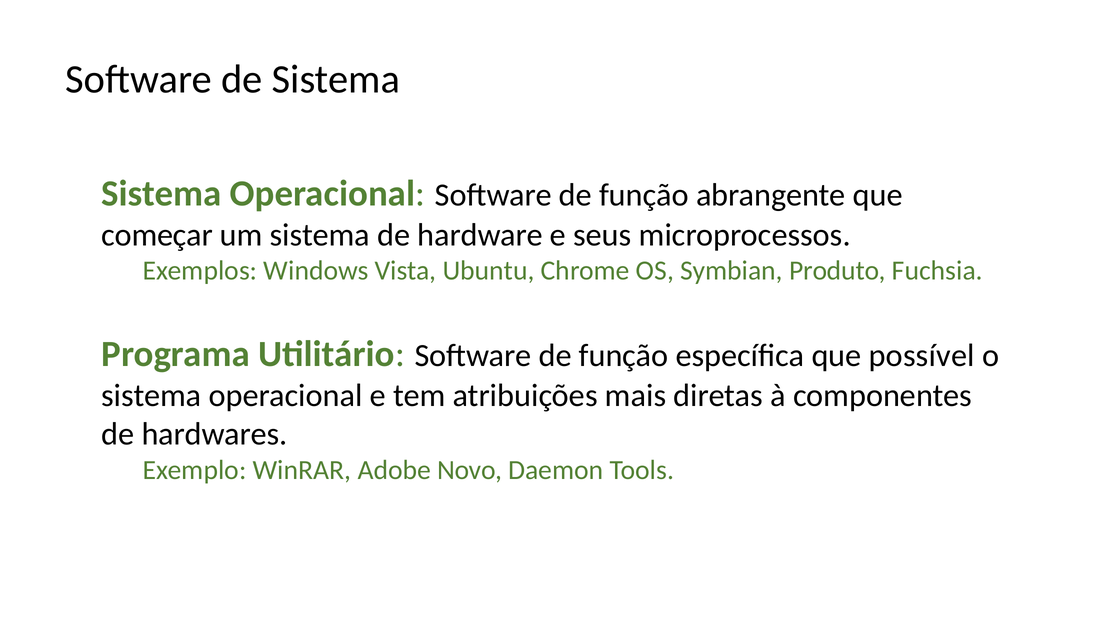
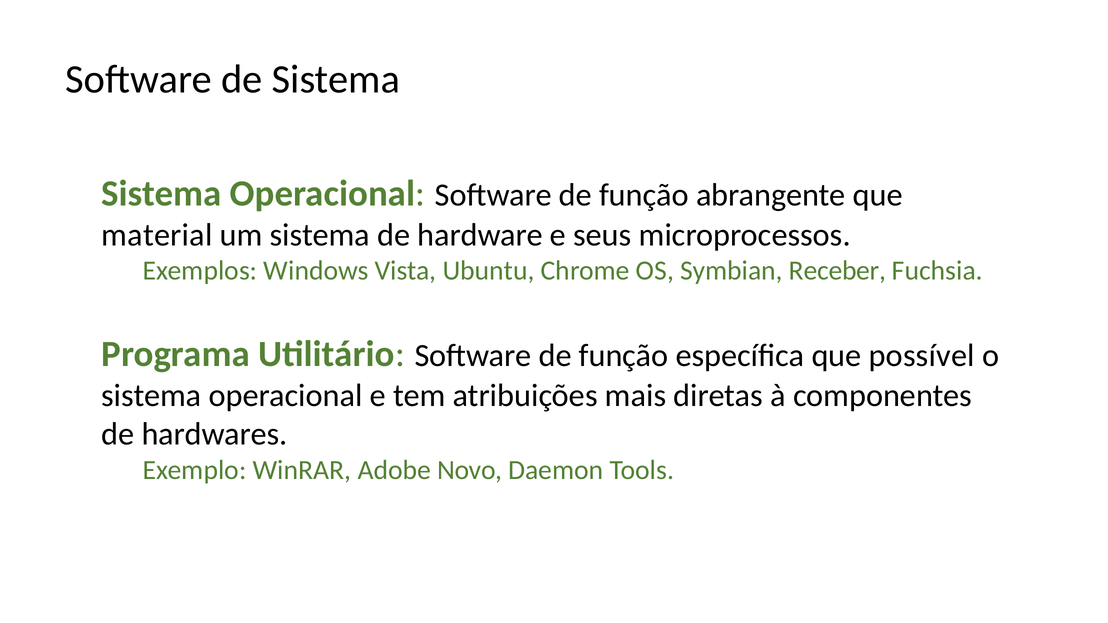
começar: começar -> material
Produto: Produto -> Receber
